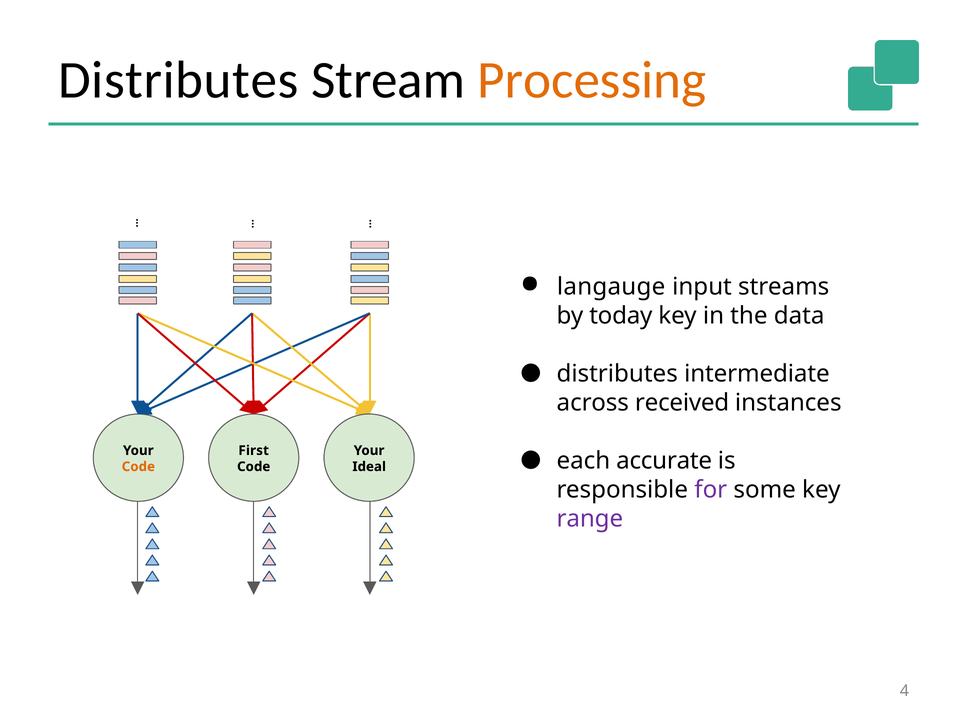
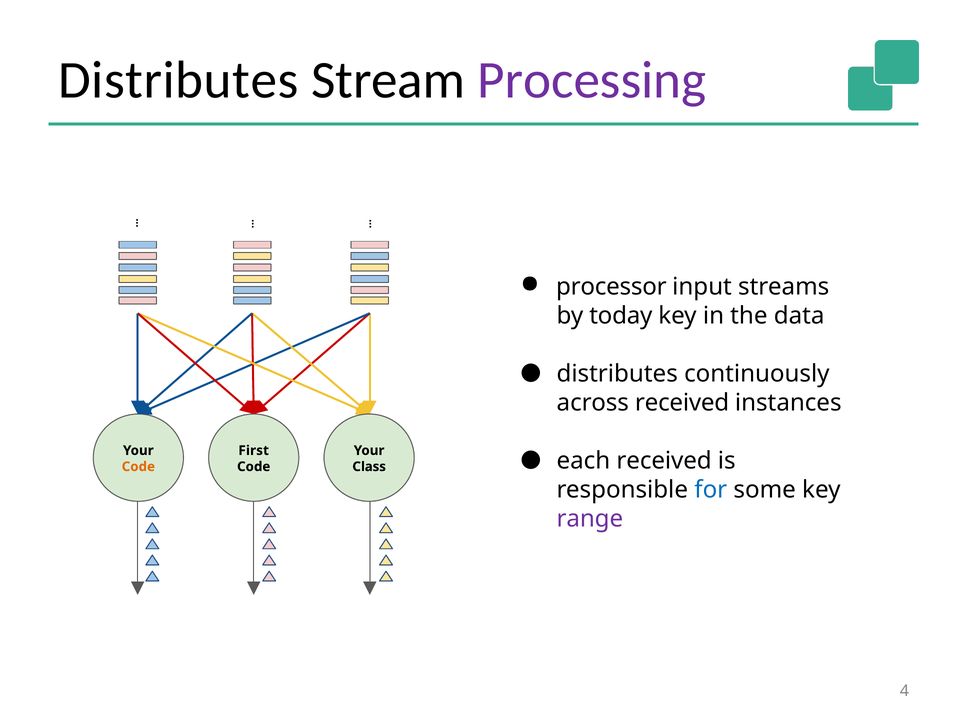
Processing colour: orange -> purple
langauge: langauge -> processor
intermediate: intermediate -> continuously
each accurate: accurate -> received
Ideal: Ideal -> Class
for colour: purple -> blue
